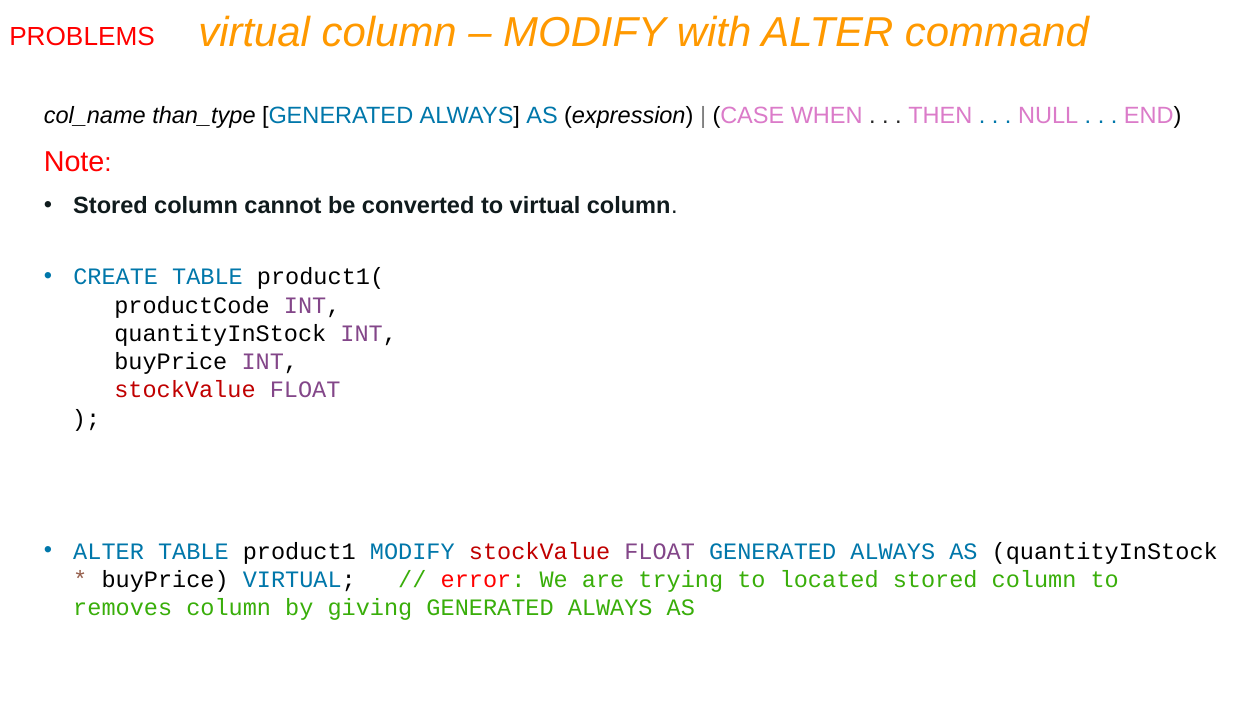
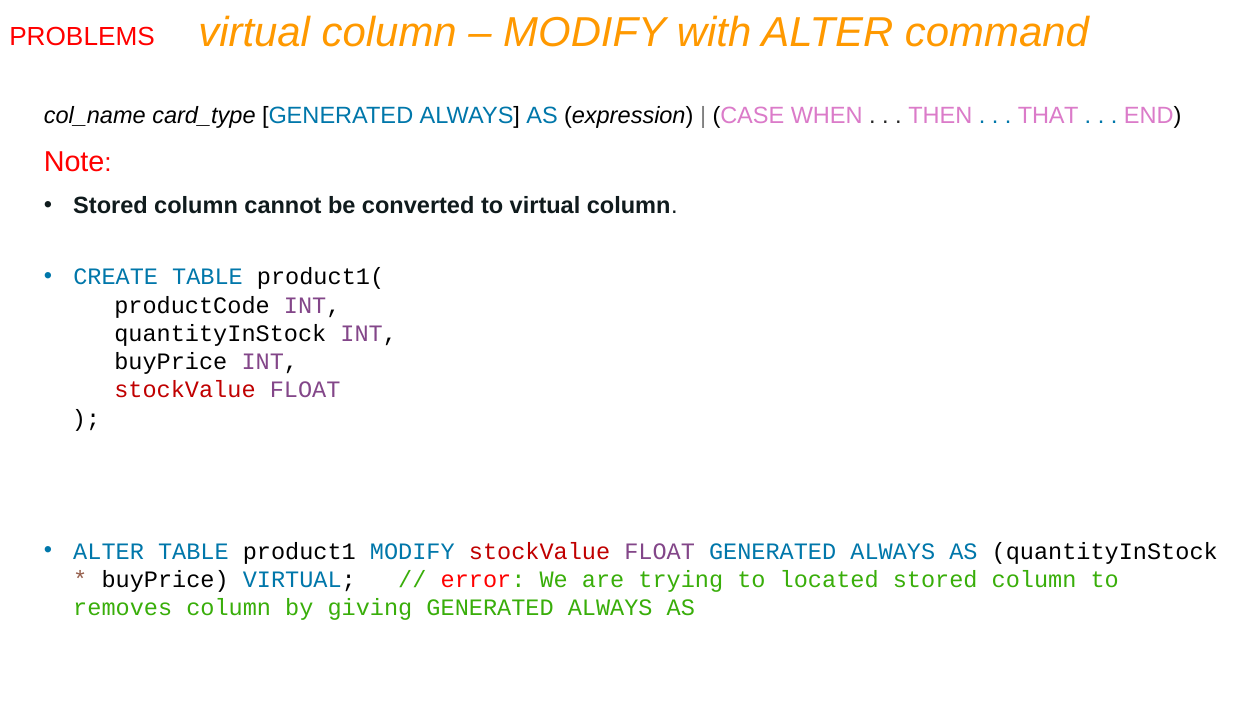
than_type: than_type -> card_type
NULL: NULL -> THAT
